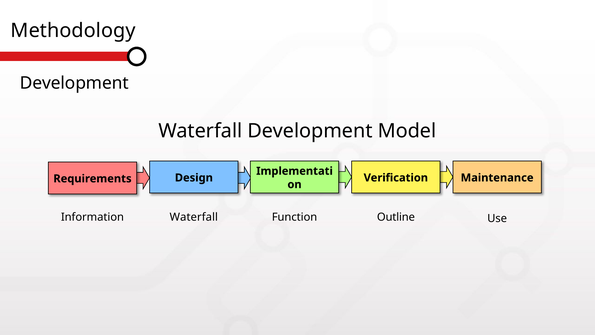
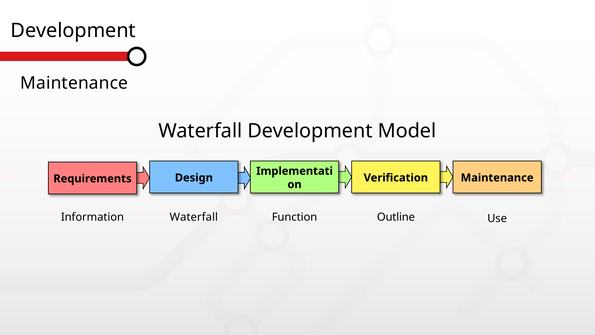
Methodology at (73, 31): Methodology -> Development
Development at (74, 83): Development -> Maintenance
